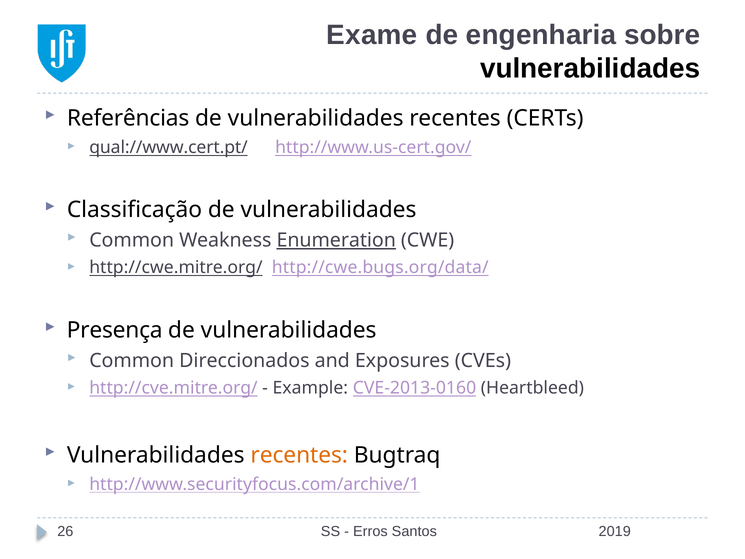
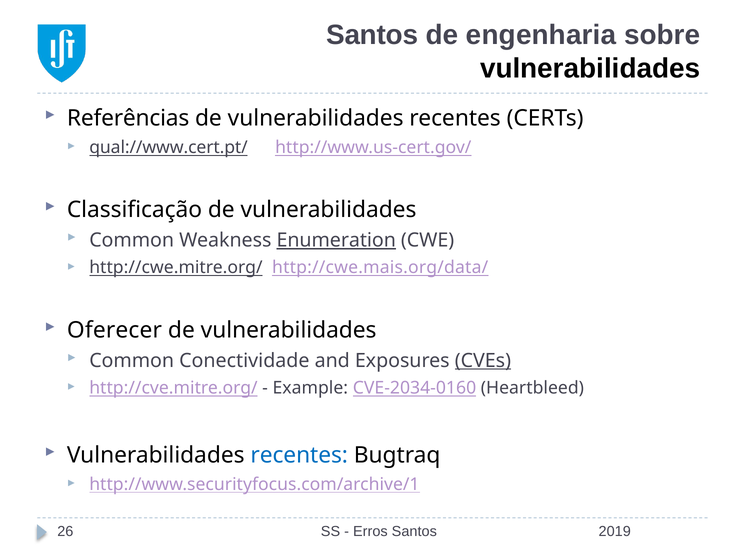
Exame at (372, 35): Exame -> Santos
http://cwe.bugs.org/data/: http://cwe.bugs.org/data/ -> http://cwe.mais.org/data/
Presença: Presença -> Oferecer
Direccionados: Direccionados -> Conectividade
CVEs underline: none -> present
CVE-2013-0160: CVE-2013-0160 -> CVE-2034-0160
recentes at (299, 455) colour: orange -> blue
